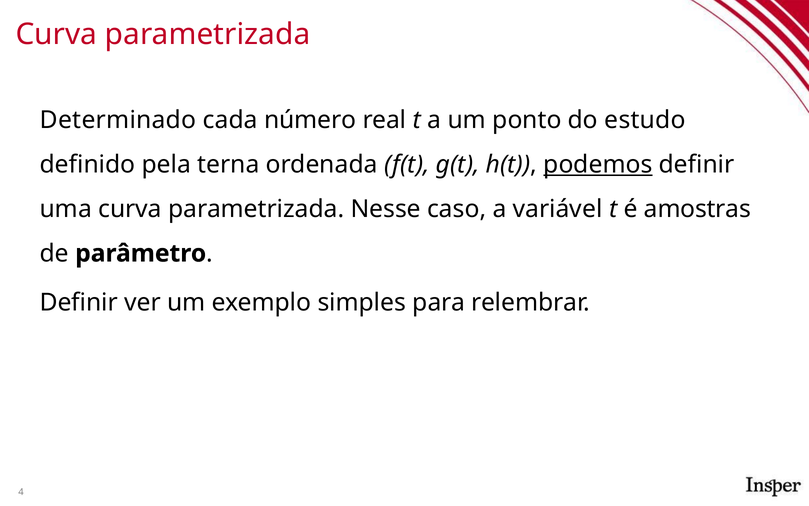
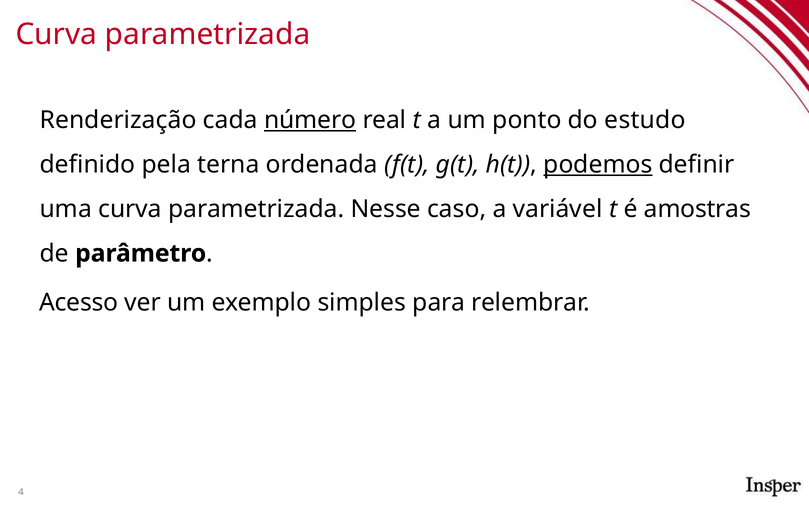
Determinado: Determinado -> Renderização
número underline: none -> present
Definir at (79, 302): Definir -> Acesso
